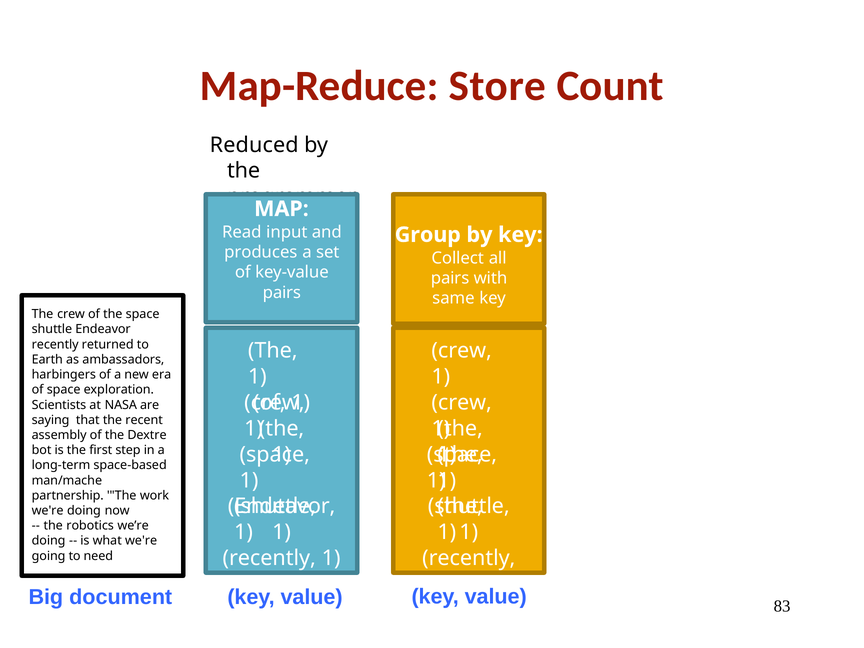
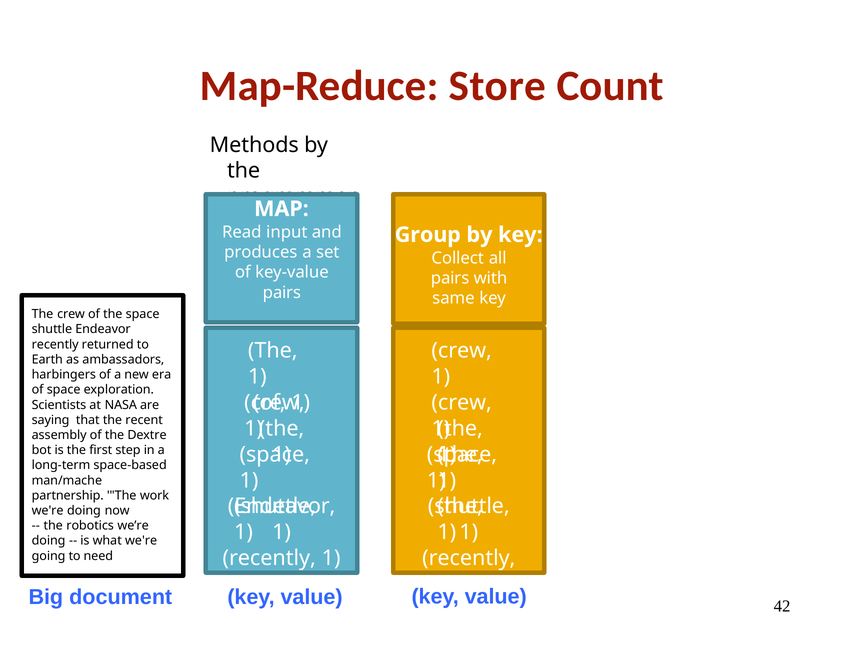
Reduced: Reduced -> Methods
83: 83 -> 42
